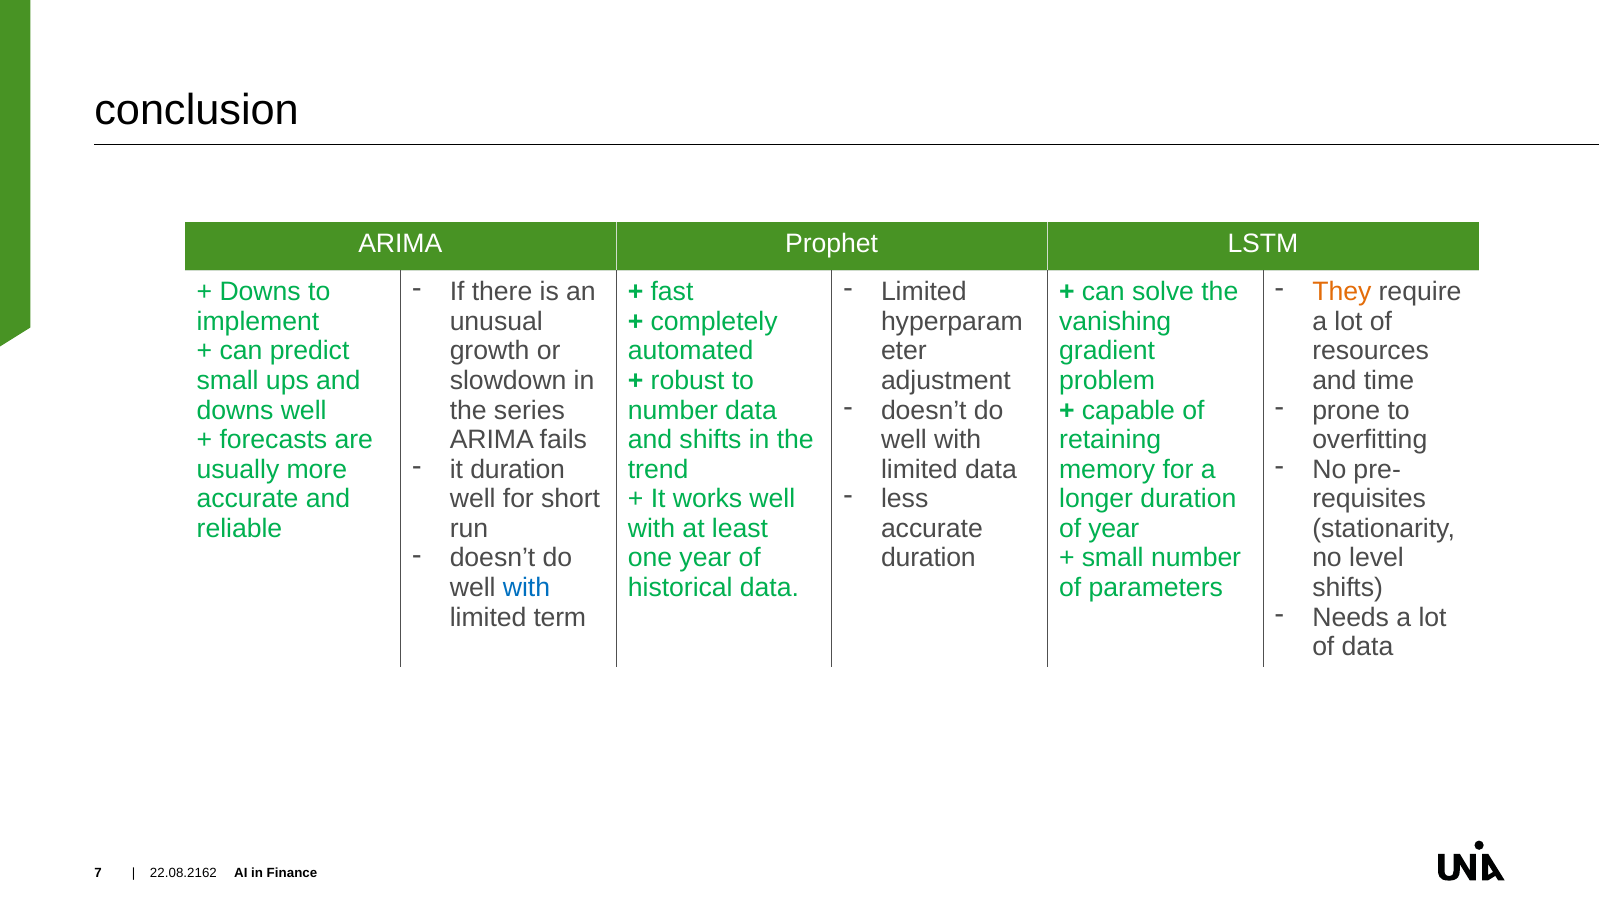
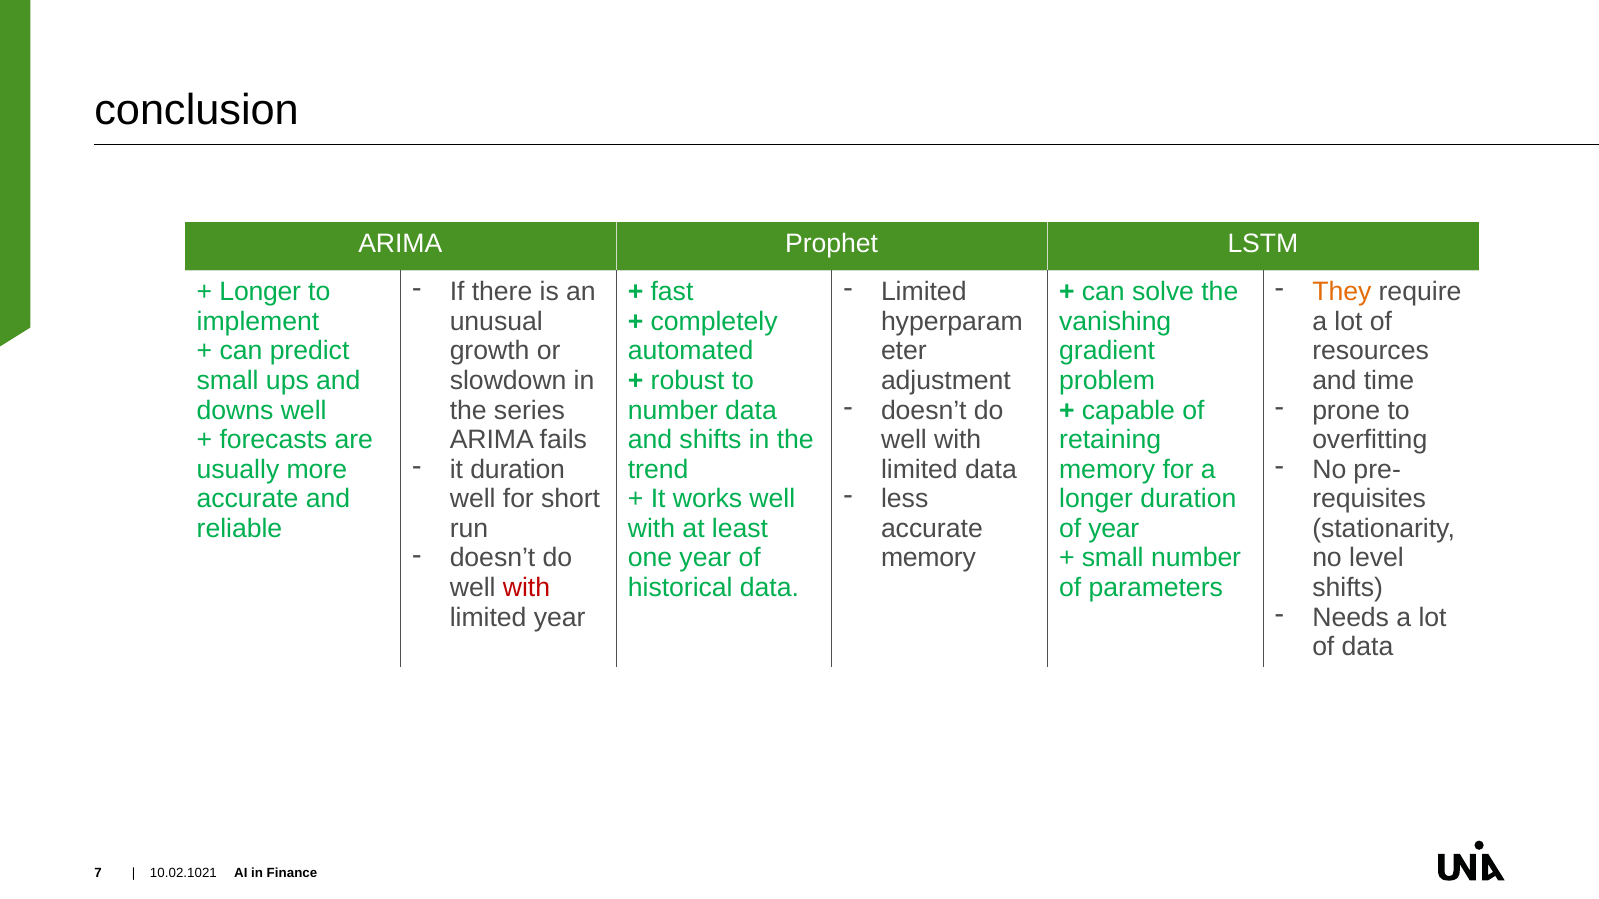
Downs at (260, 292): Downs -> Longer
duration at (928, 558): duration -> memory
with at (526, 588) colour: blue -> red
limited term: term -> year
22.08.2162: 22.08.2162 -> 10.02.1021
